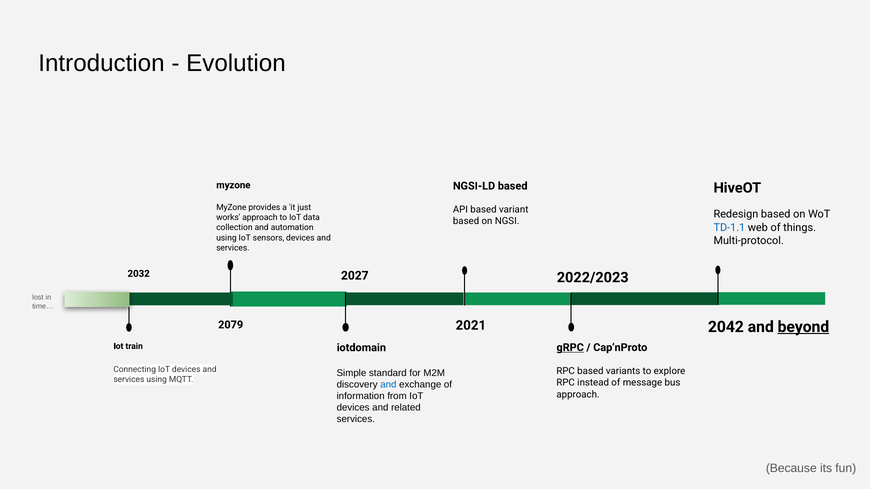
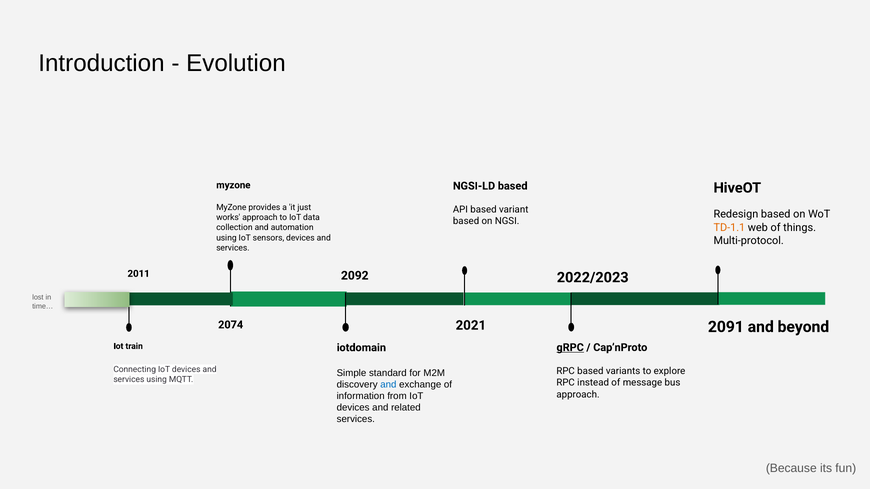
TD-1.1 colour: blue -> orange
2032: 2032 -> 2011
2027: 2027 -> 2092
2079: 2079 -> 2074
2042: 2042 -> 2091
beyond underline: present -> none
